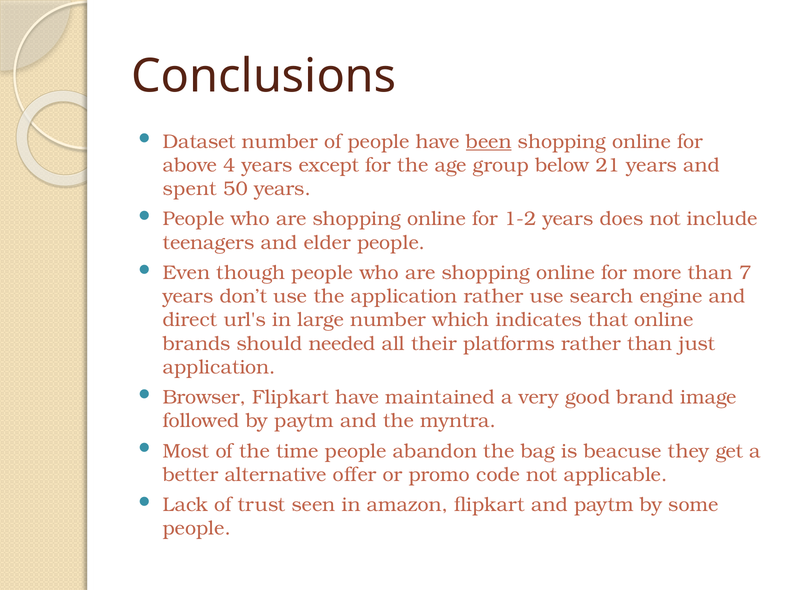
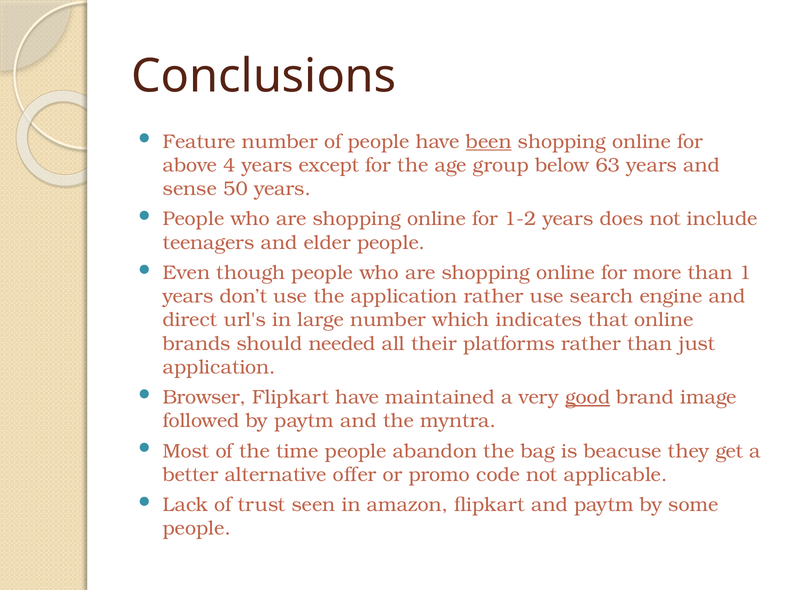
Dataset: Dataset -> Feature
21: 21 -> 63
spent: spent -> sense
7: 7 -> 1
good underline: none -> present
